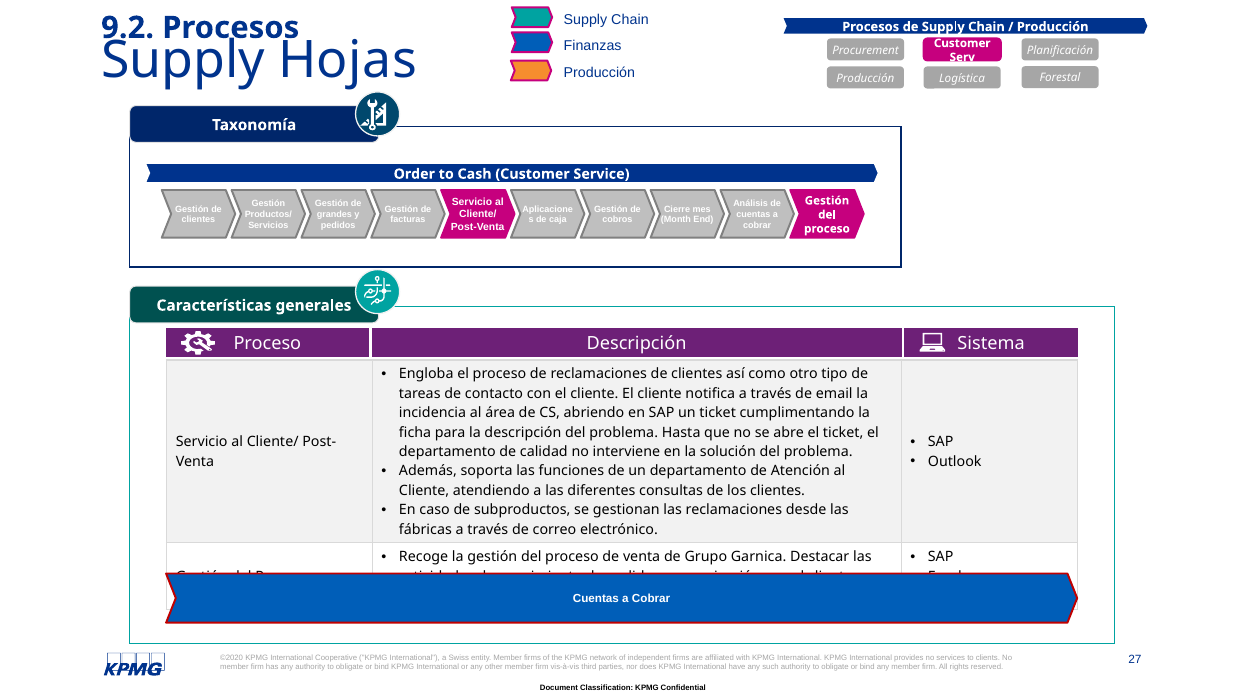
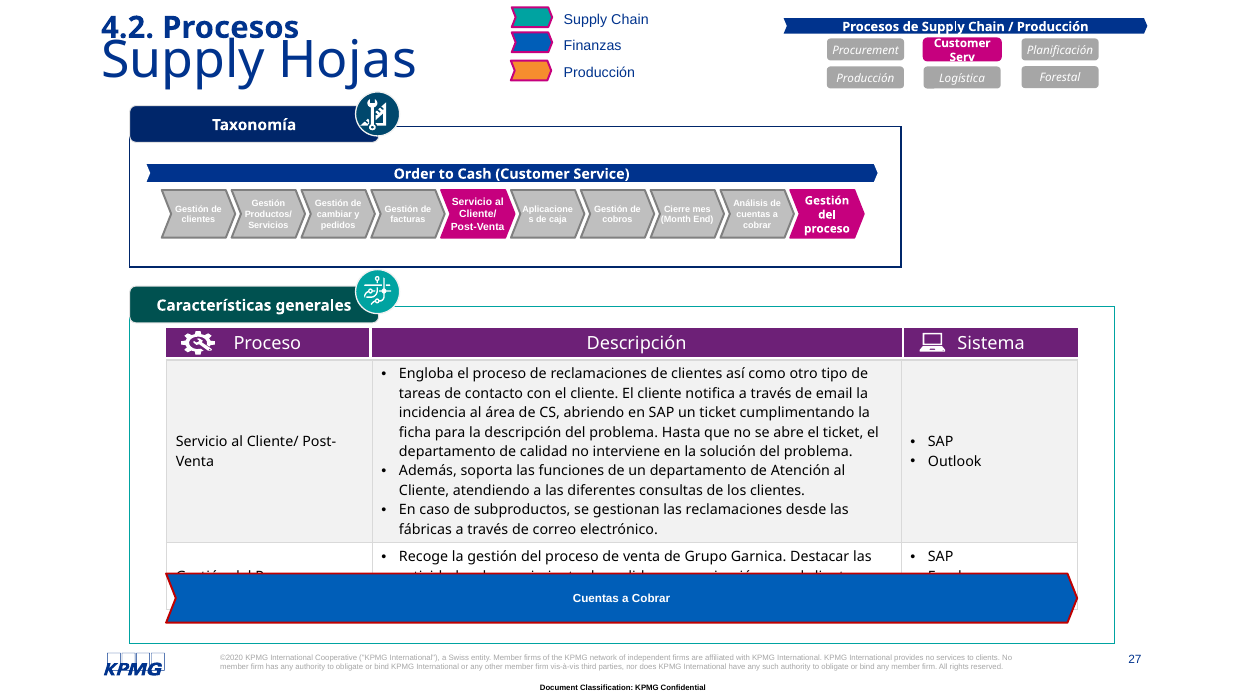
9.2: 9.2 -> 4.2
grandes: grandes -> cambiar
